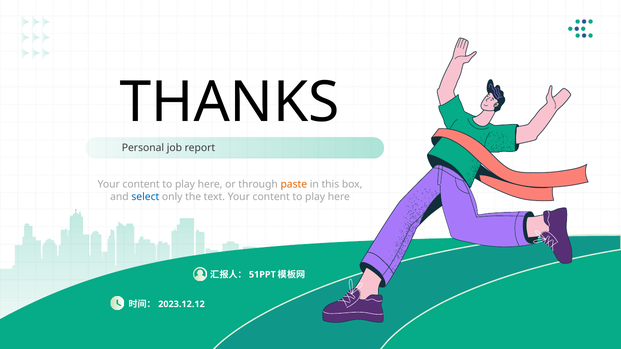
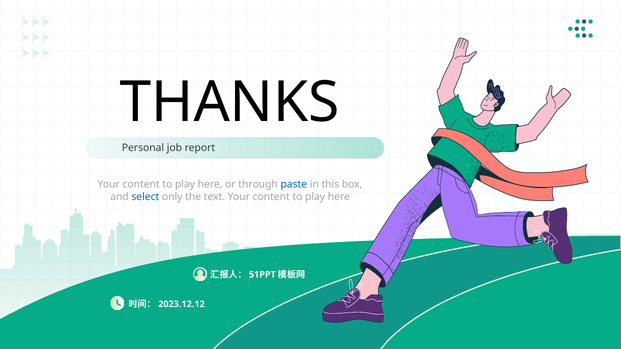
paste colour: orange -> blue
